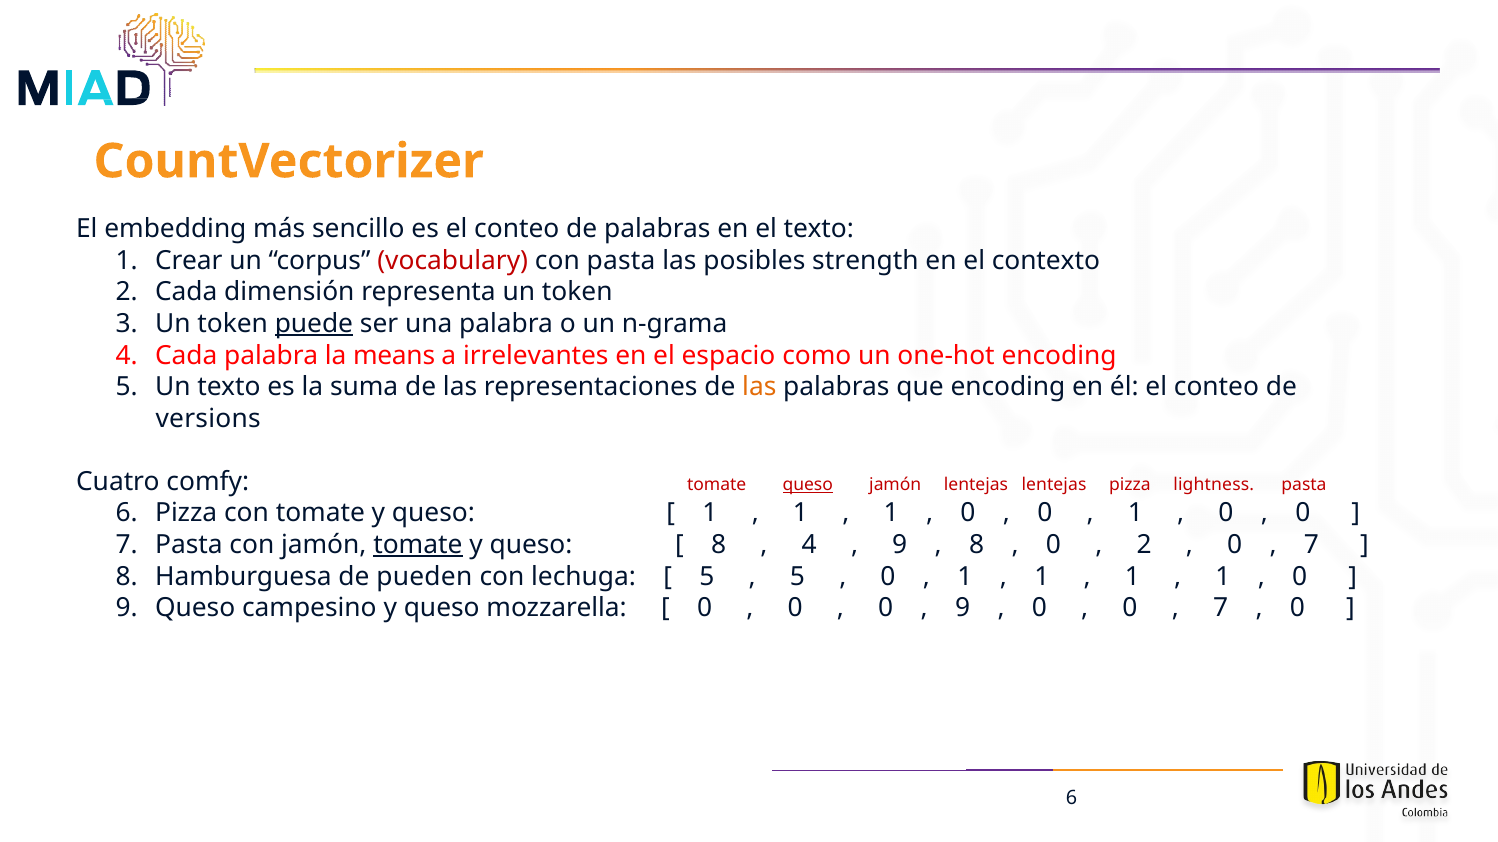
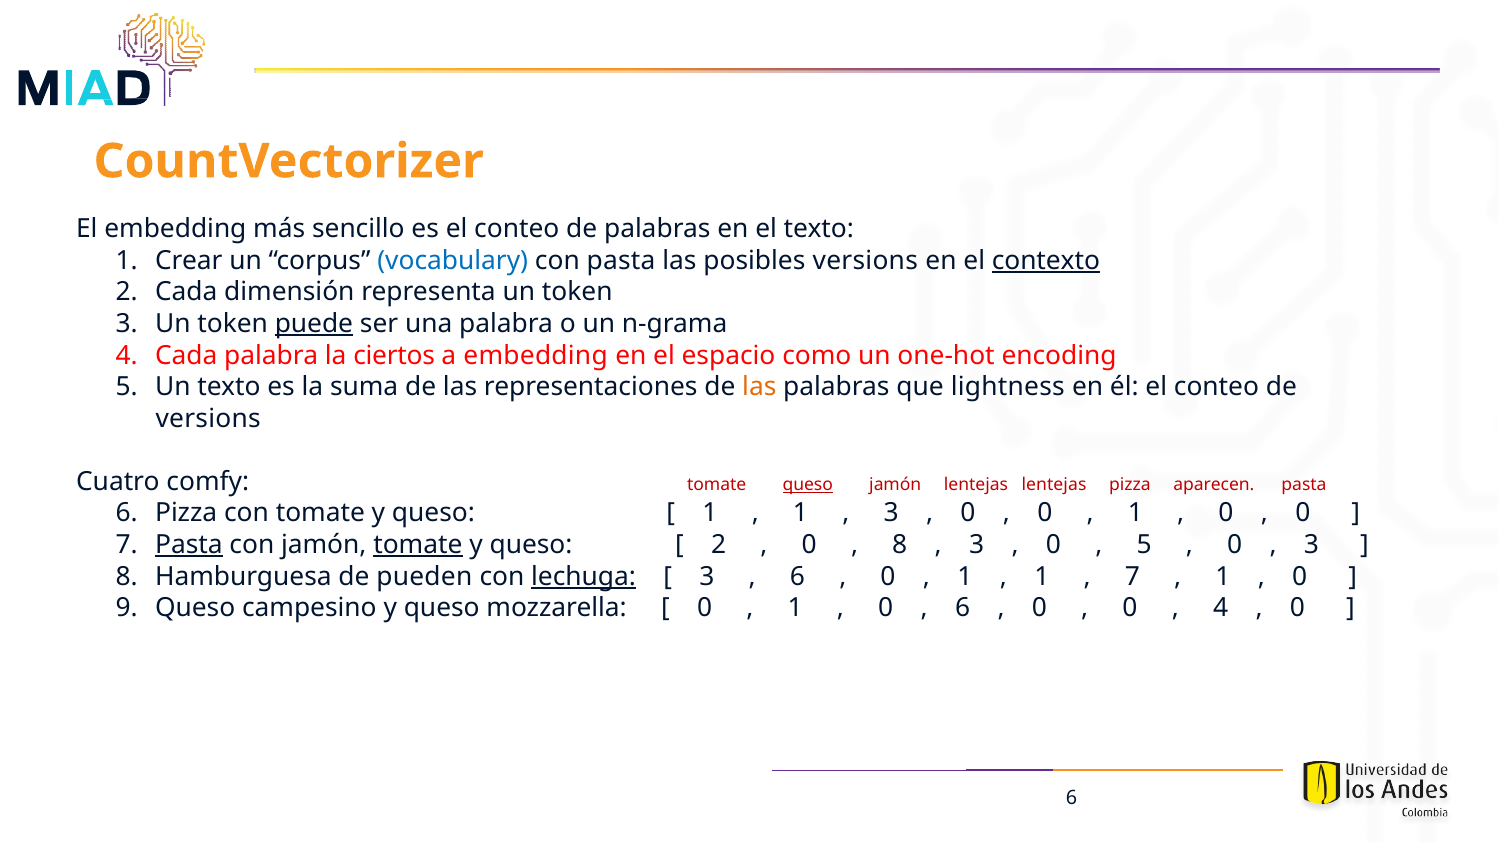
vocabulary colour: red -> blue
posibles strength: strength -> versions
contexto underline: none -> present
means: means -> ciertos
a irrelevantes: irrelevantes -> embedding
que encoding: encoding -> lightness
lightness: lightness -> aparecen
1 at (891, 513): 1 -> 3
Pasta at (189, 545) underline: none -> present
8 at (719, 545): 8 -> 2
4 at (809, 545): 4 -> 0
9 at (900, 545): 9 -> 8
8 at (977, 545): 8 -> 3
2 at (1144, 545): 2 -> 5
7 at (1311, 545): 7 -> 3
lechuga underline: none -> present
5 at (707, 577): 5 -> 3
5 at (797, 577): 5 -> 6
1 at (1132, 577): 1 -> 7
0 at (795, 608): 0 -> 1
9 at (963, 608): 9 -> 6
7 at (1221, 608): 7 -> 4
